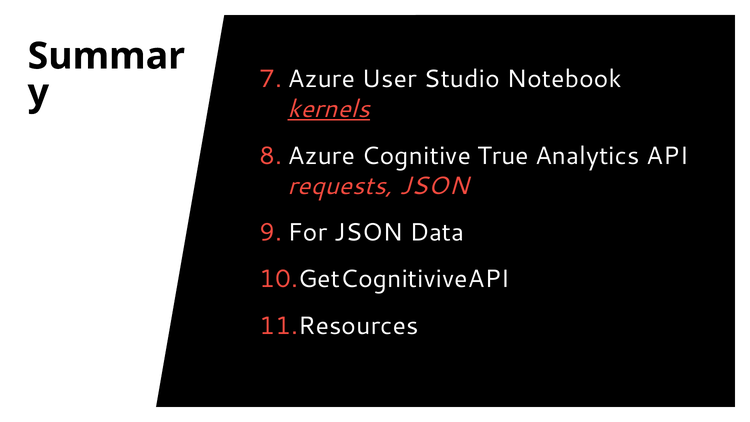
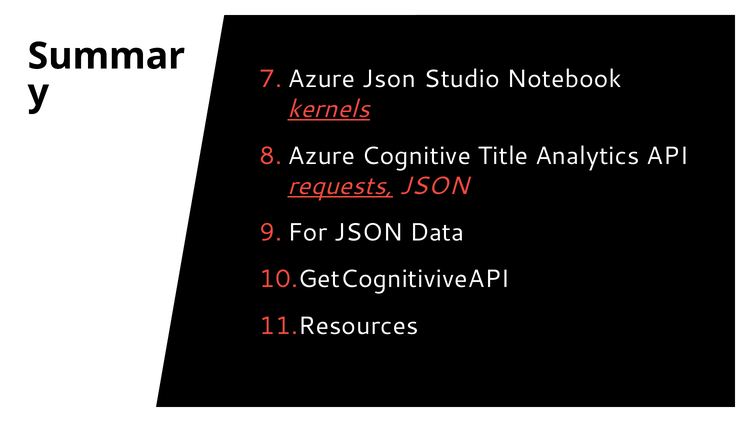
User at (389, 79): User -> Json
True: True -> Title
requests underline: none -> present
